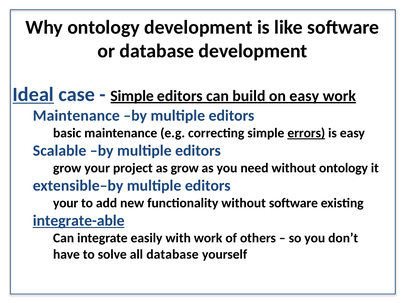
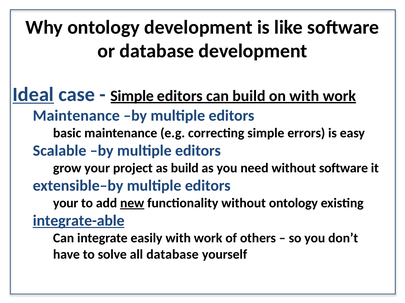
on easy: easy -> with
errors underline: present -> none
as grow: grow -> build
without ontology: ontology -> software
new underline: none -> present
without software: software -> ontology
